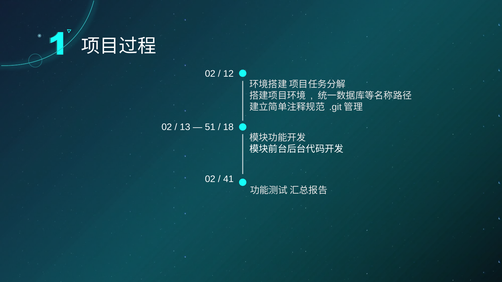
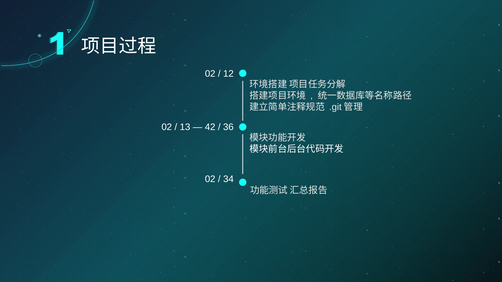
51: 51 -> 42
18: 18 -> 36
41: 41 -> 34
